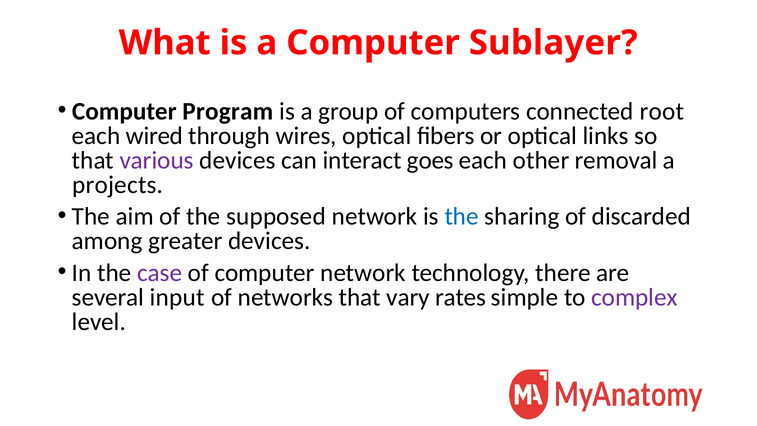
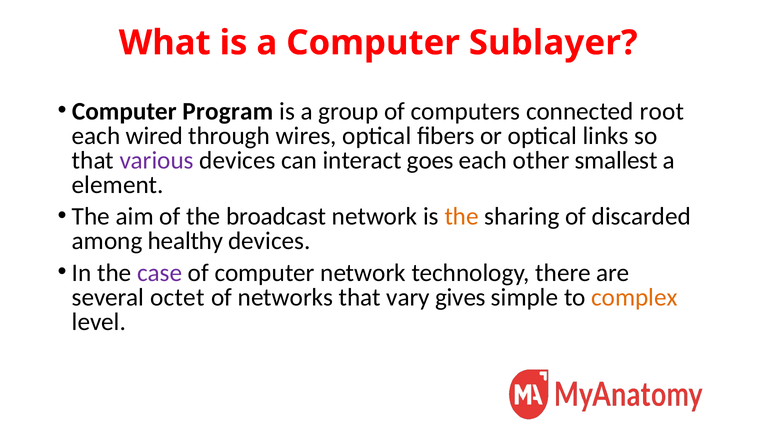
removal: removal -> smallest
projects: projects -> element
supposed: supposed -> broadcast
the at (462, 216) colour: blue -> orange
greater: greater -> healthy
input: input -> octet
rates: rates -> gives
complex colour: purple -> orange
